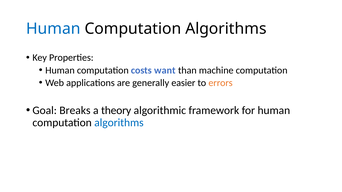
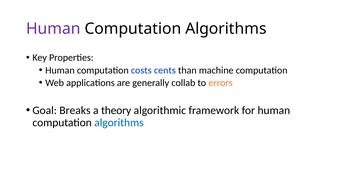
Human at (53, 29) colour: blue -> purple
want: want -> cents
easier: easier -> collab
